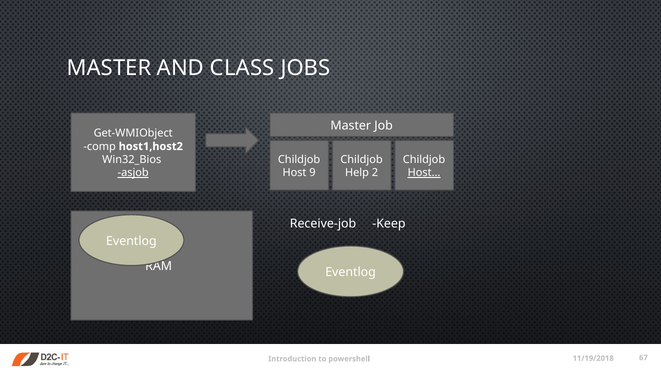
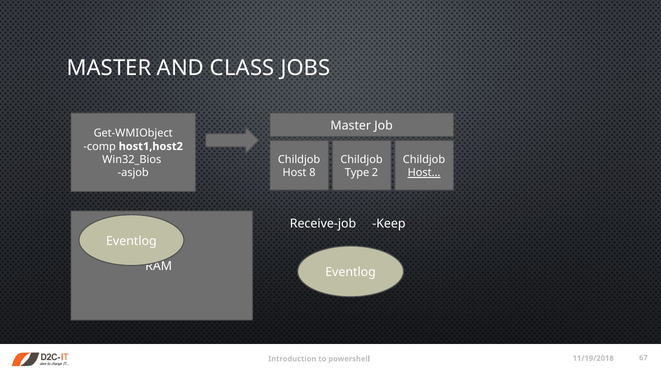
9: 9 -> 8
Help: Help -> Type
asjob underline: present -> none
